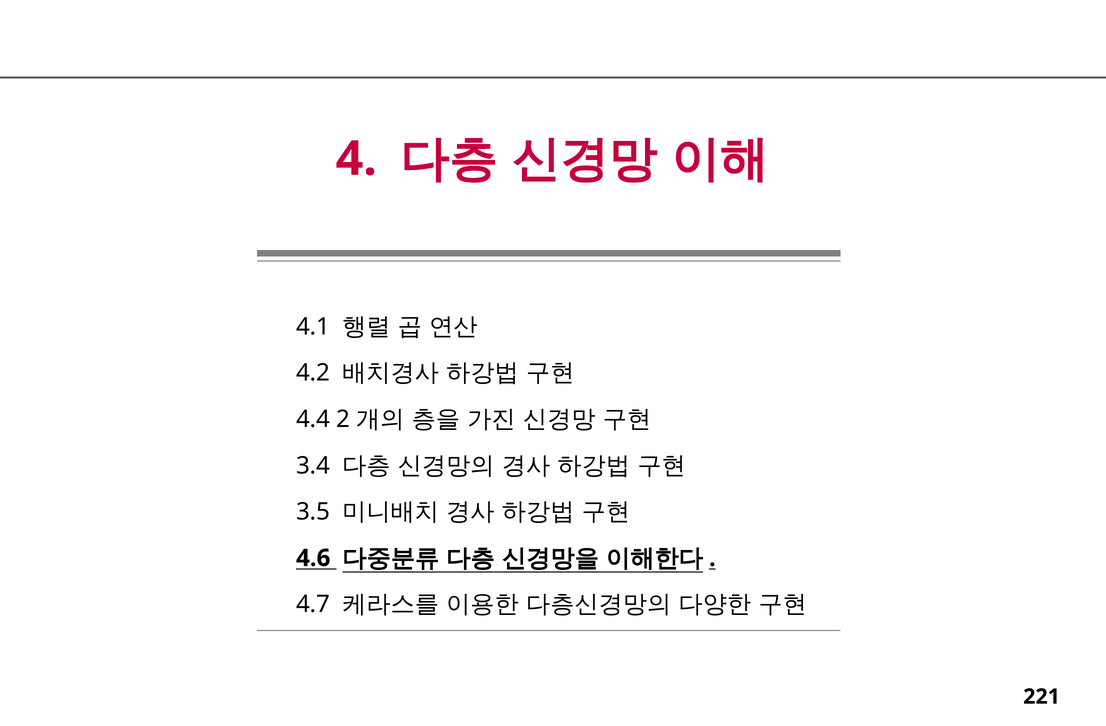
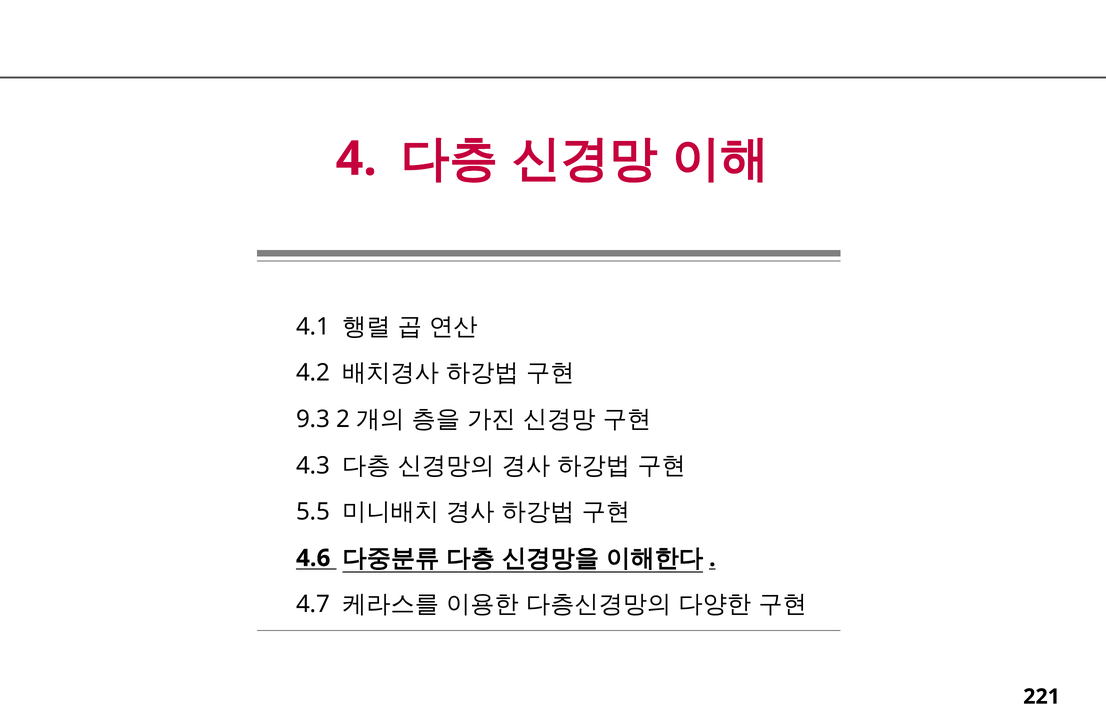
4.4: 4.4 -> 9.3
3.4: 3.4 -> 4.3
3.5: 3.5 -> 5.5
